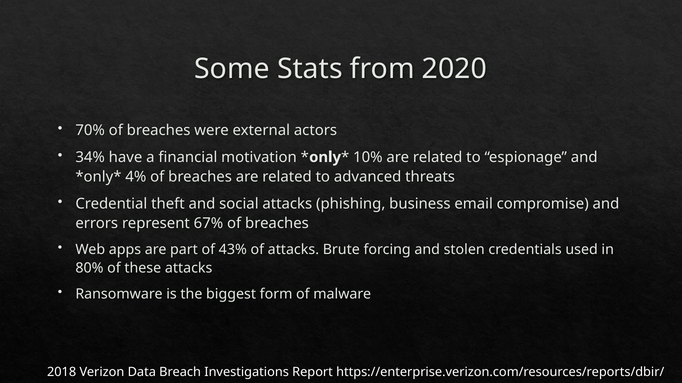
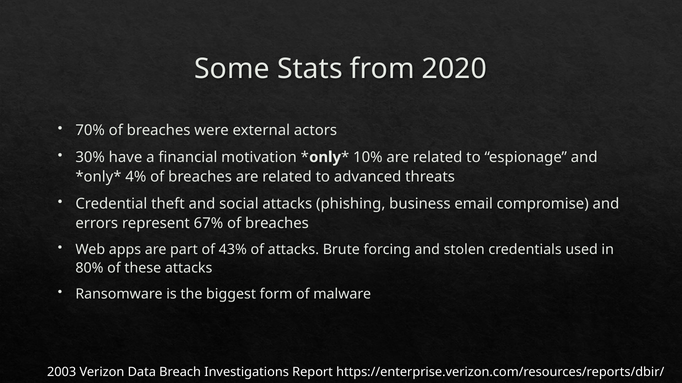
34%: 34% -> 30%
2018: 2018 -> 2003
